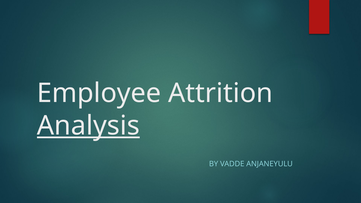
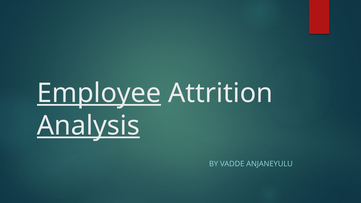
Employee underline: none -> present
